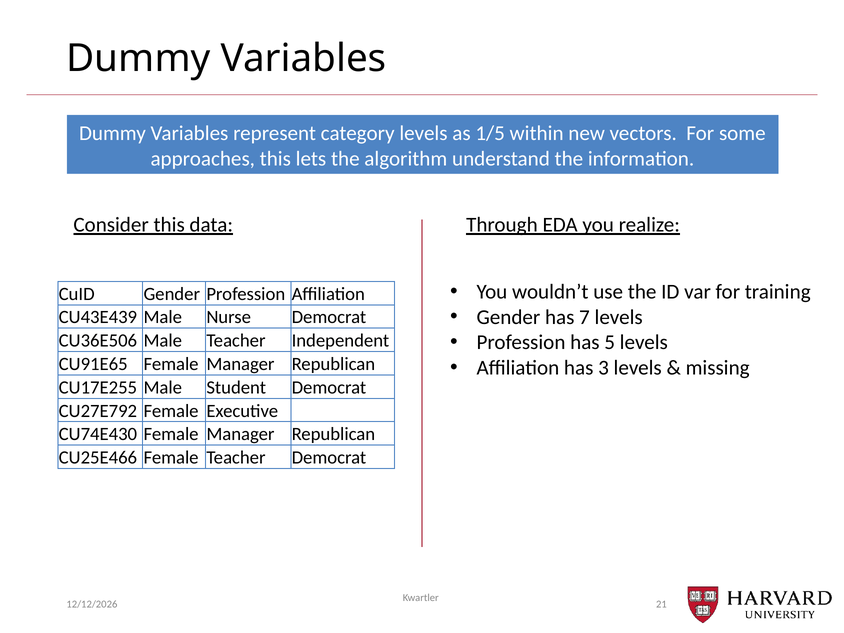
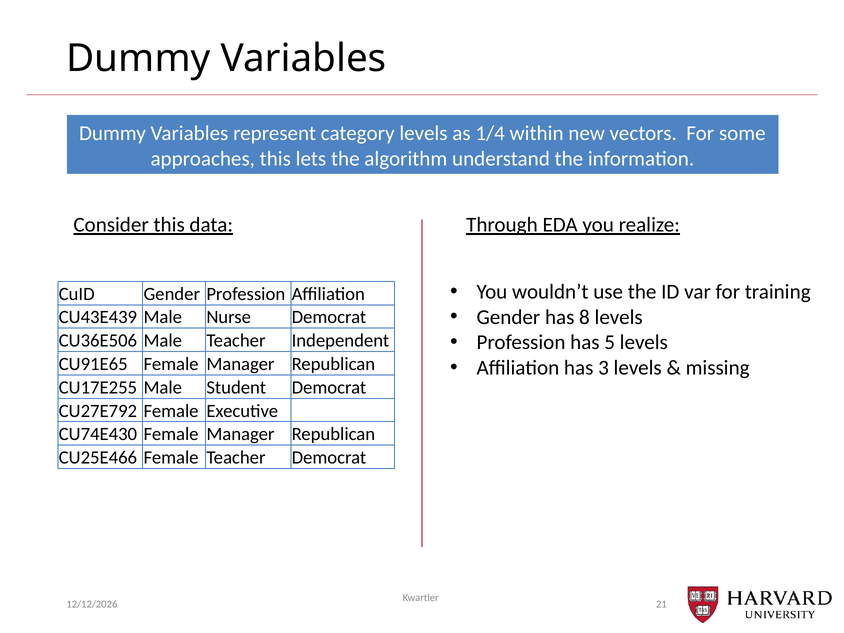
1/5: 1/5 -> 1/4
7: 7 -> 8
